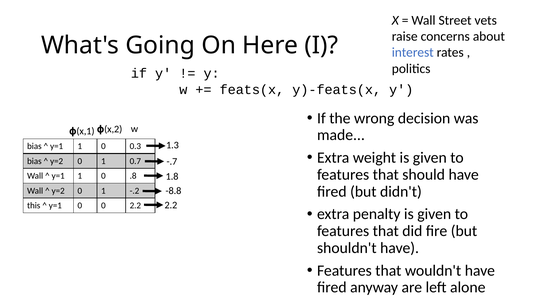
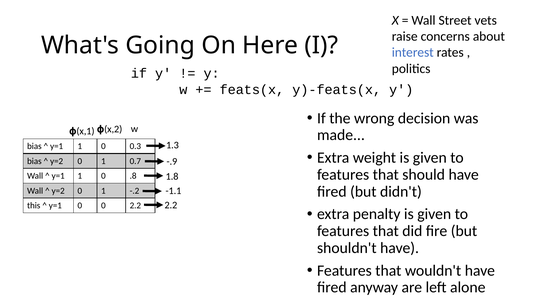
-.7: -.7 -> -.9
-8.8: -8.8 -> -1.1
